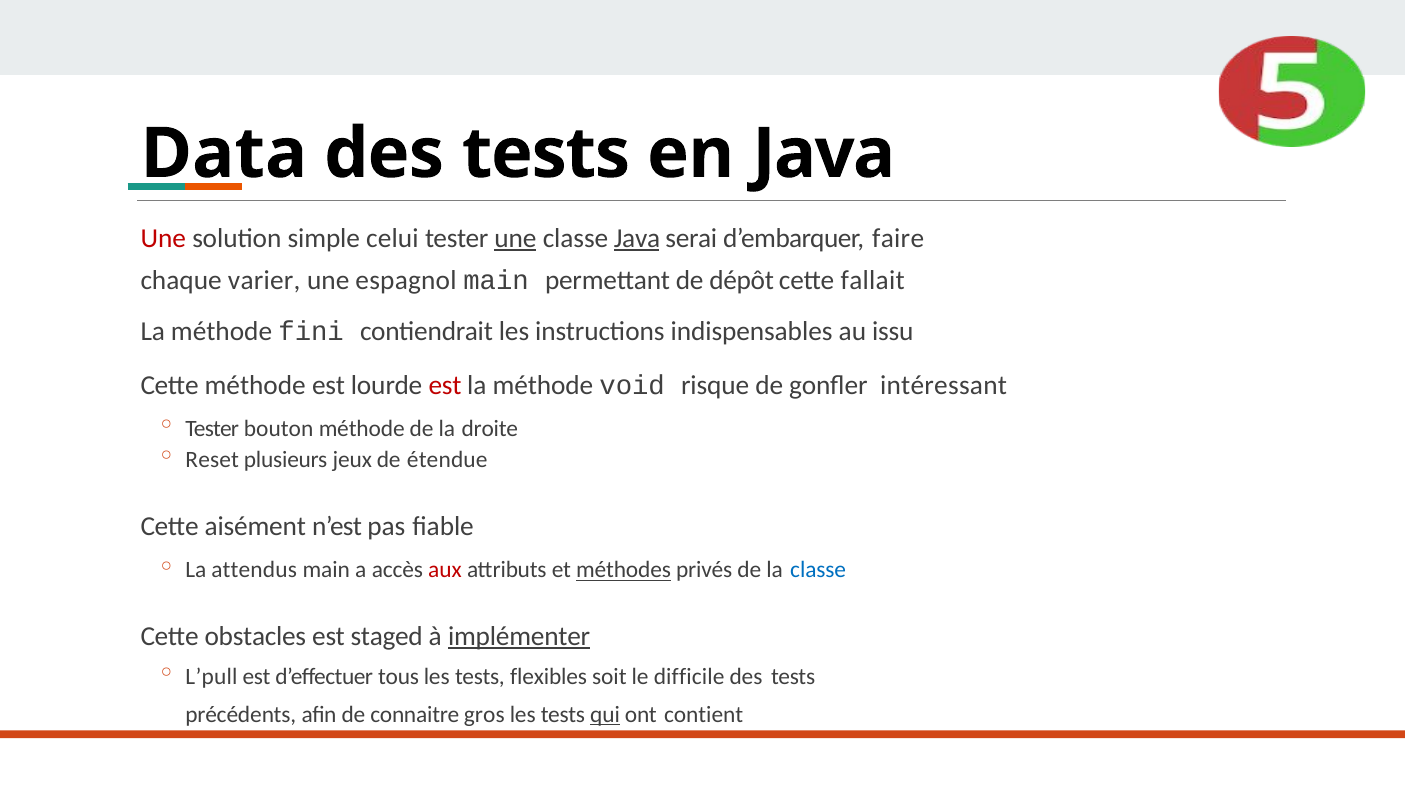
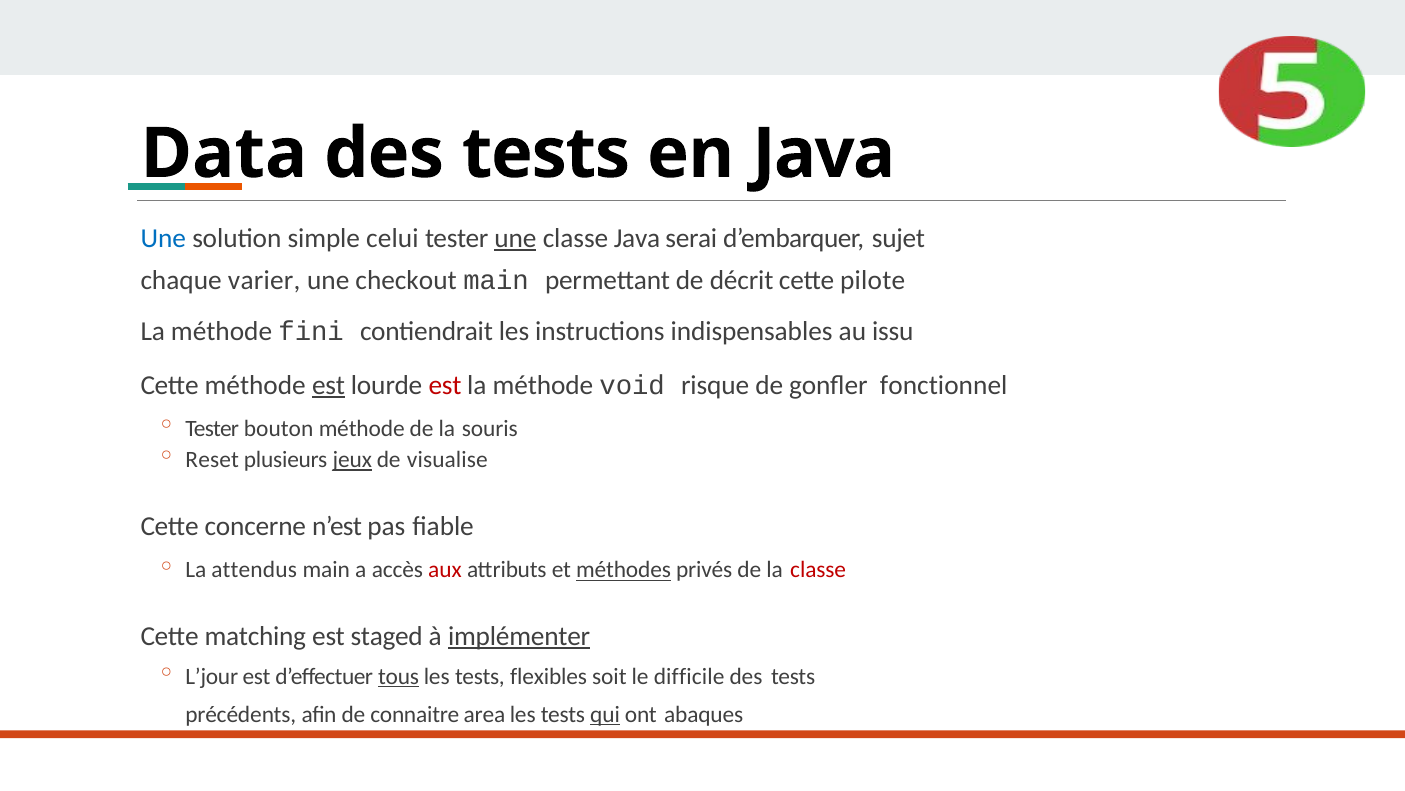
Une at (163, 238) colour: red -> blue
Java at (637, 238) underline: present -> none
faire: faire -> sujet
espagnol: espagnol -> checkout
dépôt: dépôt -> décrit
fallait: fallait -> pilote
est at (329, 385) underline: none -> present
intéressant: intéressant -> fonctionnel
droite: droite -> souris
jeux underline: none -> present
étendue: étendue -> visualise
aisément: aisément -> concerne
classe at (818, 570) colour: blue -> red
obstacles: obstacles -> matching
L’pull: L’pull -> L’jour
tous underline: none -> present
gros: gros -> area
contient: contient -> abaques
